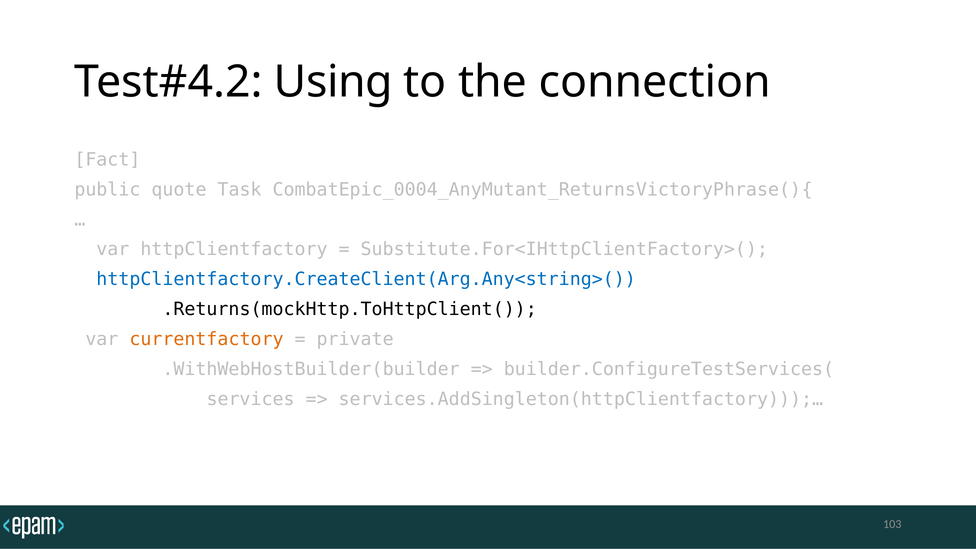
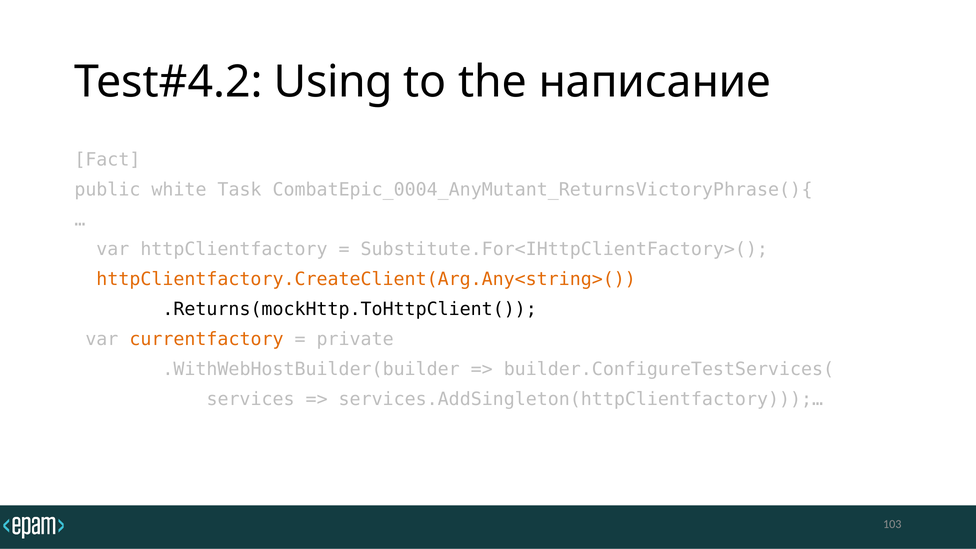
connection: connection -> написание
quote: quote -> white
httpClientfactory.CreateClient(Arg.Any<string>( colour: blue -> orange
